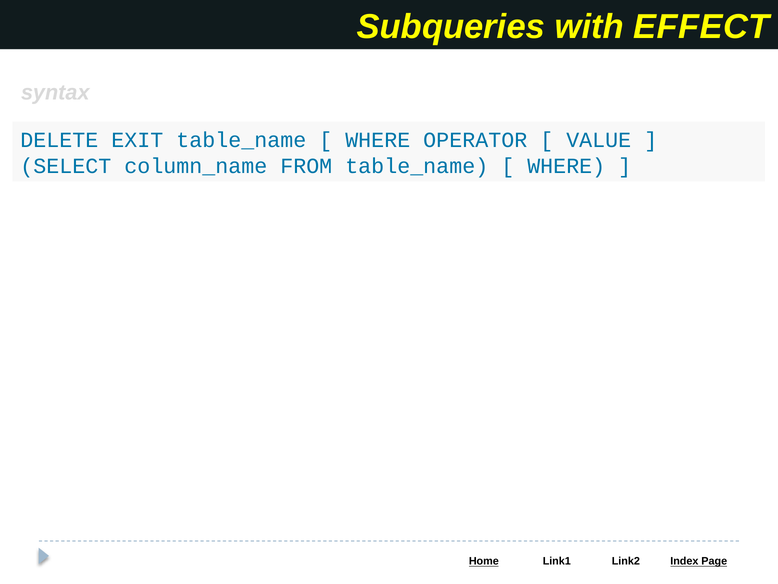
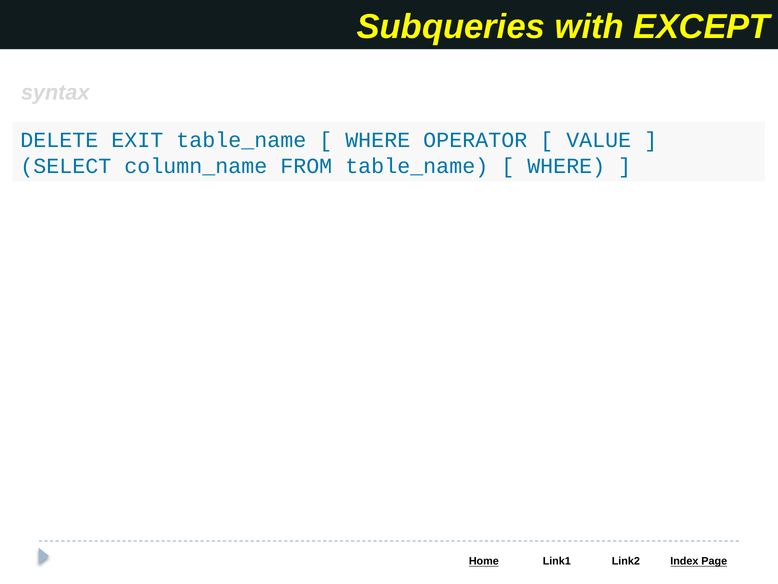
EFFECT: EFFECT -> EXCEPT
